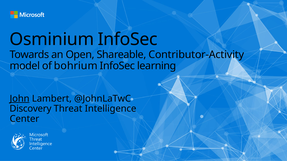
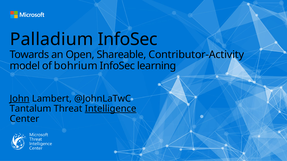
Osminium: Osminium -> Palladium
Discovery: Discovery -> Tantalum
Intelligence underline: none -> present
